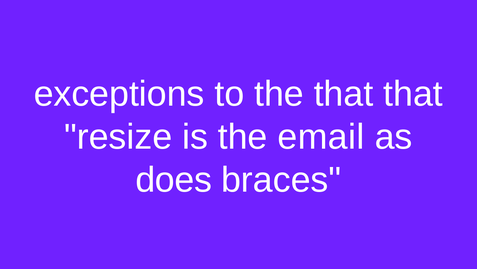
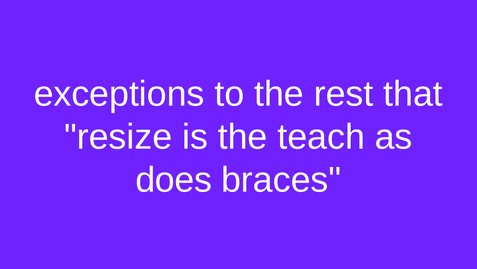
the that: that -> rest
email: email -> teach
